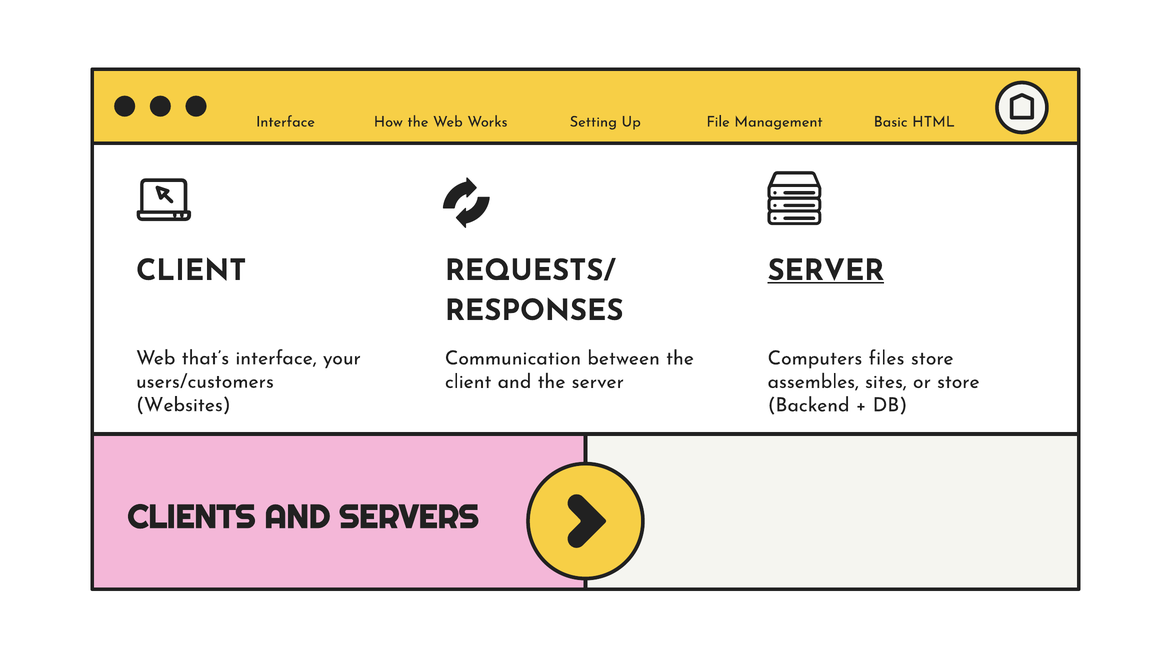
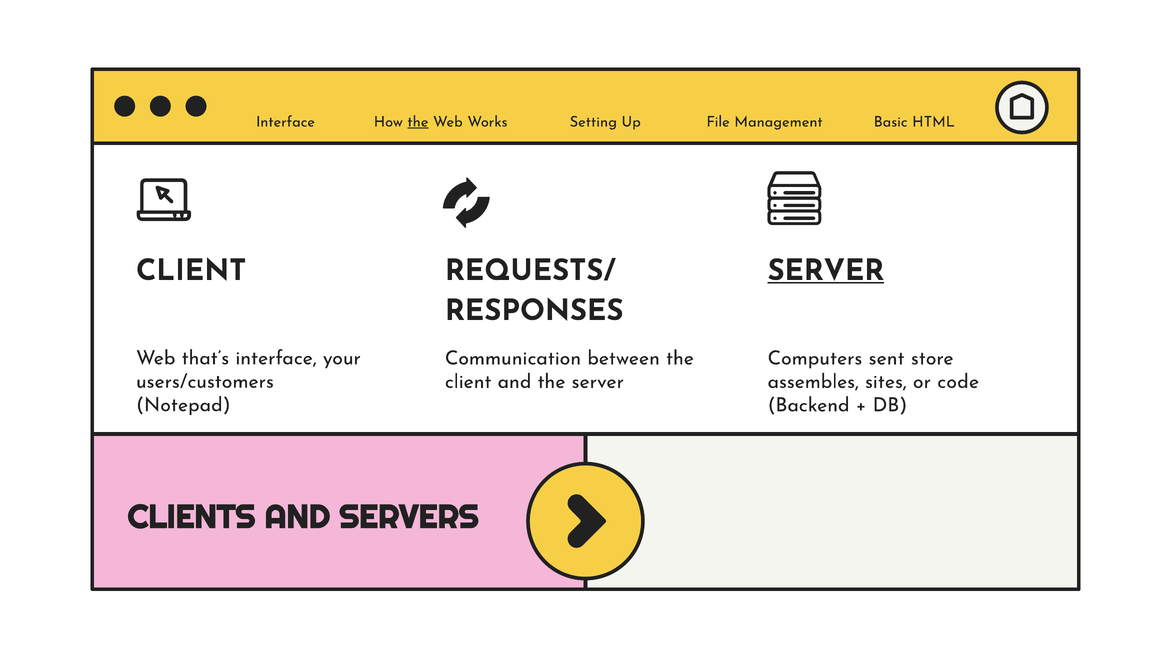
the at (418, 122) underline: none -> present
files: files -> sent
or store: store -> code
Websites: Websites -> Notepad
